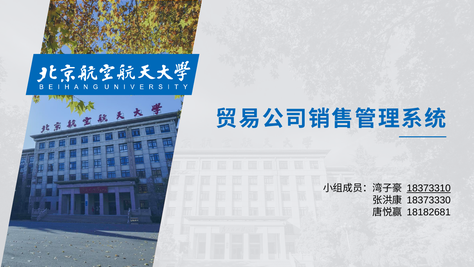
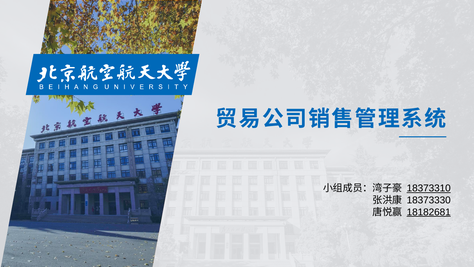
18182681 underline: none -> present
